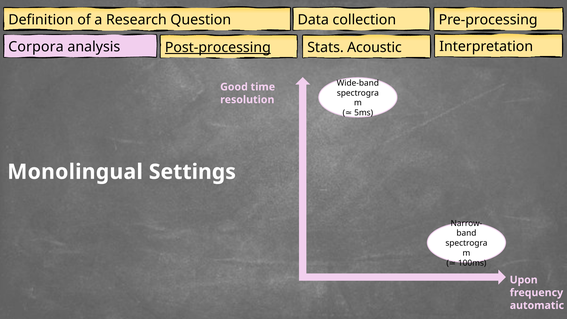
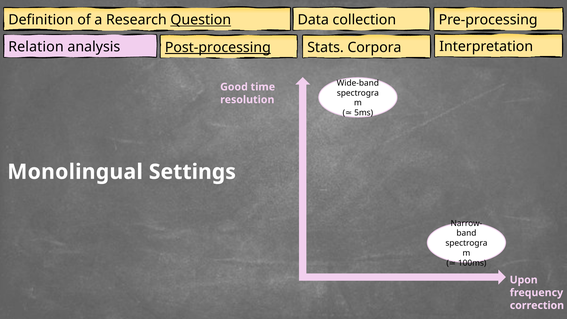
Question underline: none -> present
Corpora: Corpora -> Relation
Acoustic: Acoustic -> Corpora
automatic: automatic -> correction
